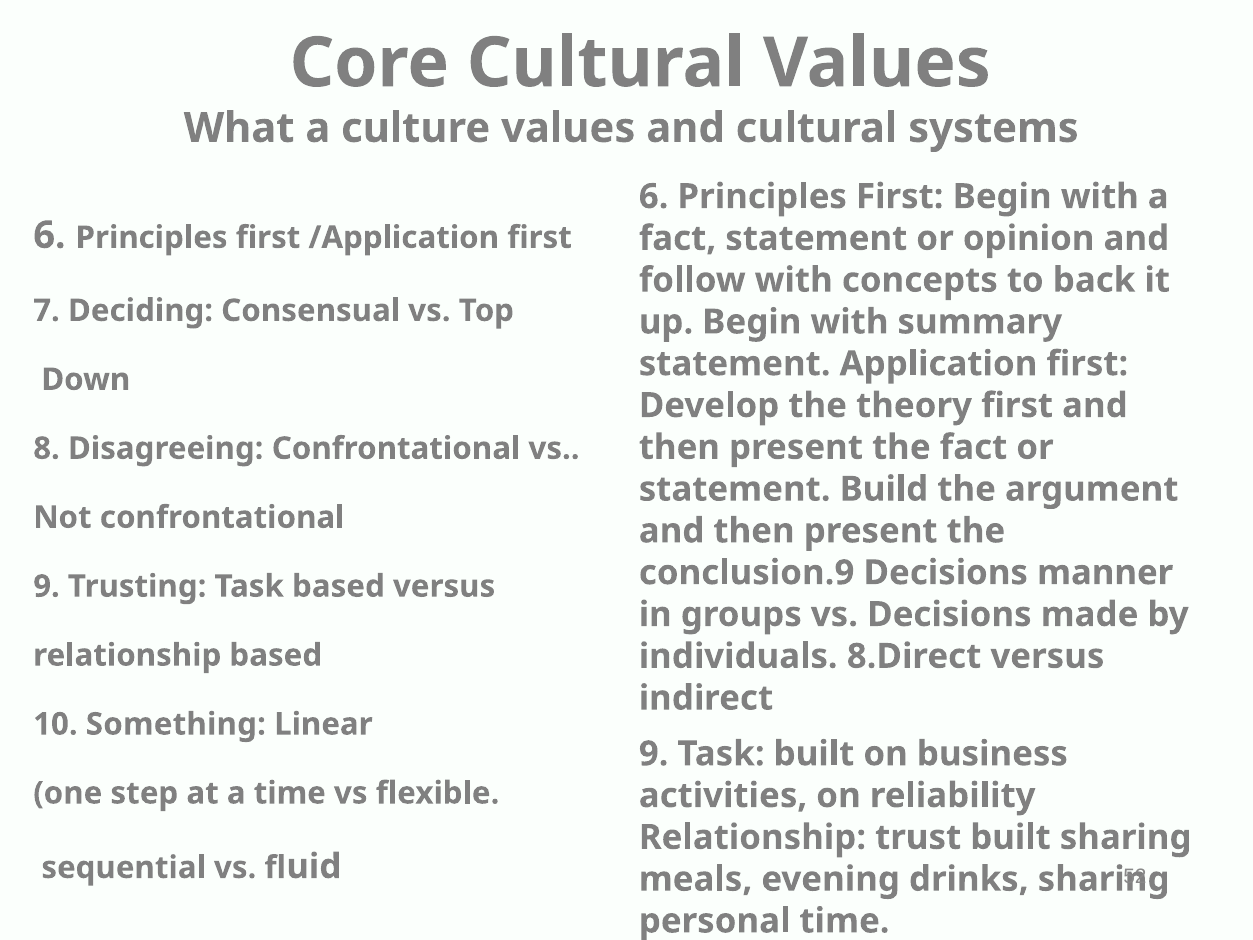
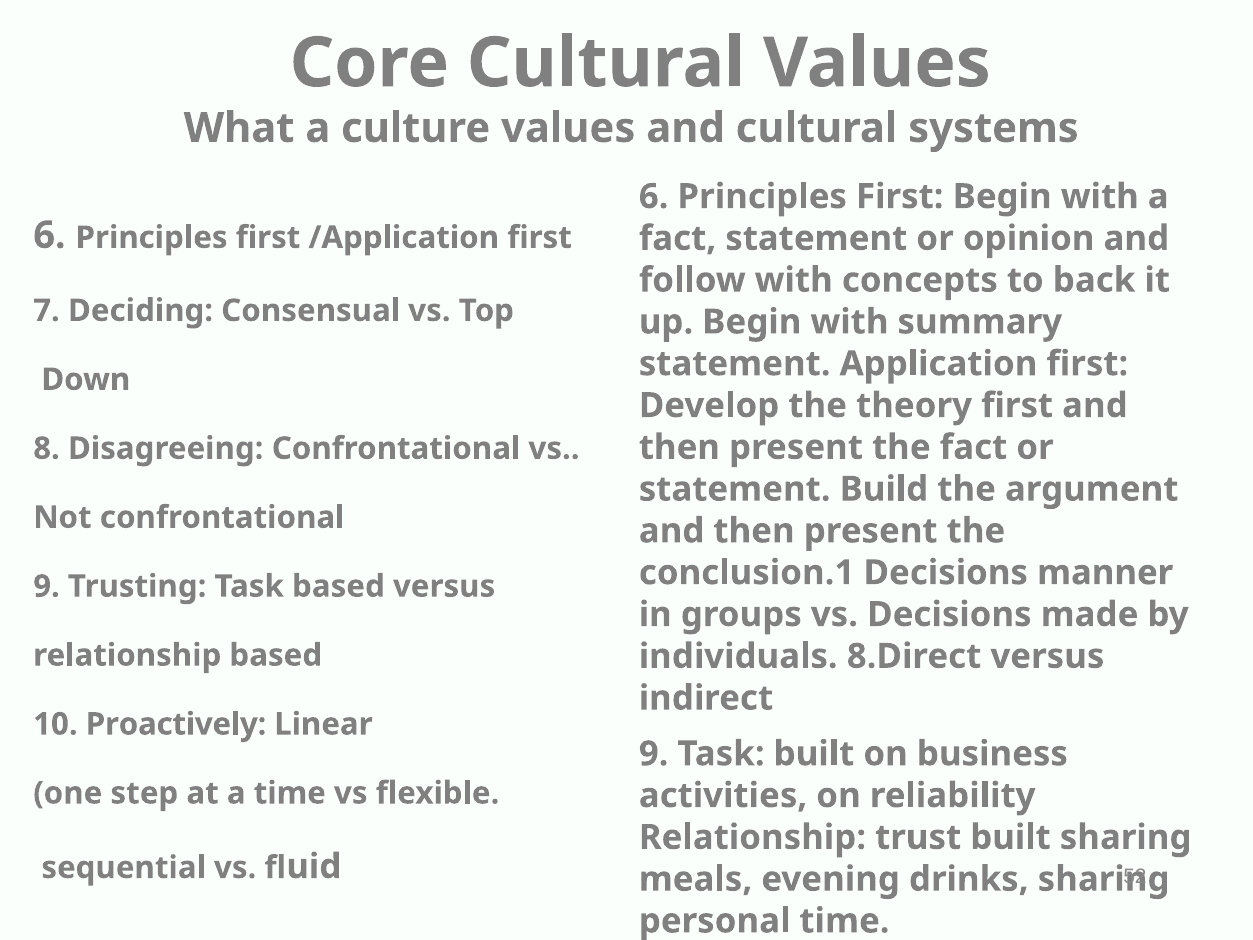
conclusion.9: conclusion.9 -> conclusion.1
Something: Something -> Proactively
